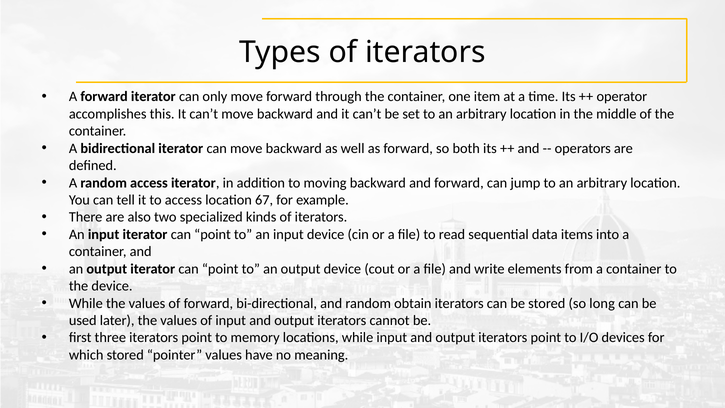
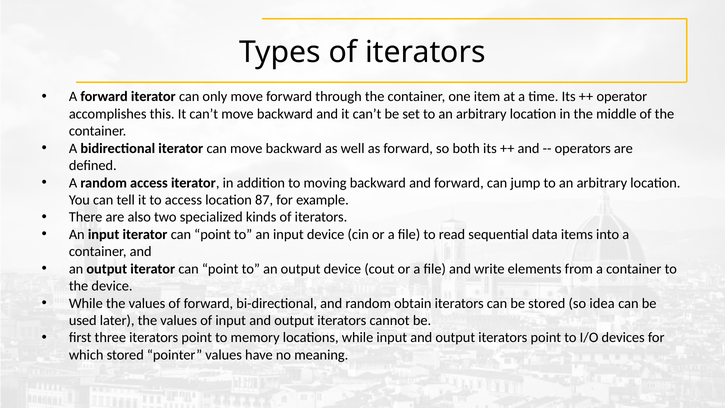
67: 67 -> 87
long: long -> idea
